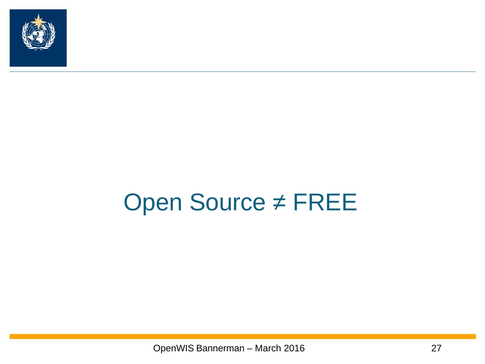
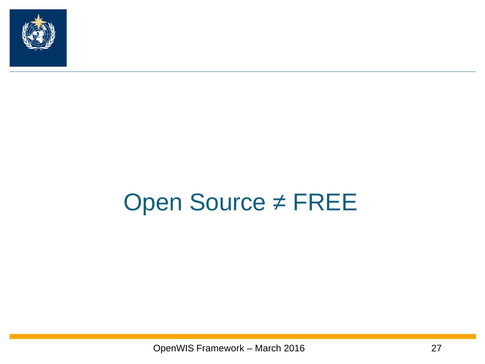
Bannerman: Bannerman -> Framework
